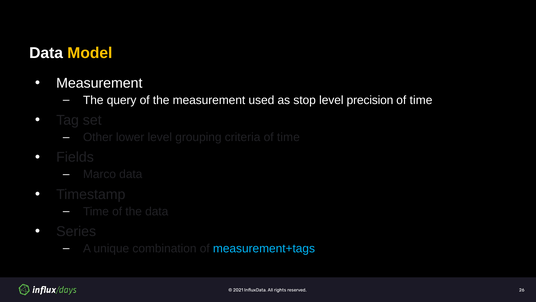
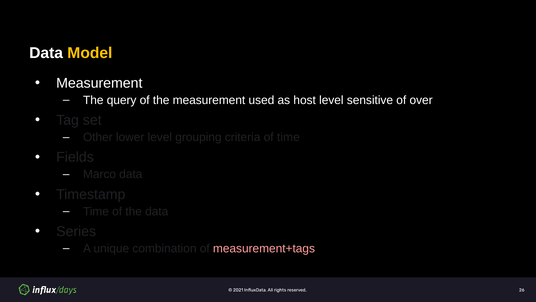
stop: stop -> host
precision: precision -> sensitive
time at (421, 100): time -> over
measurement+tags colour: light blue -> pink
